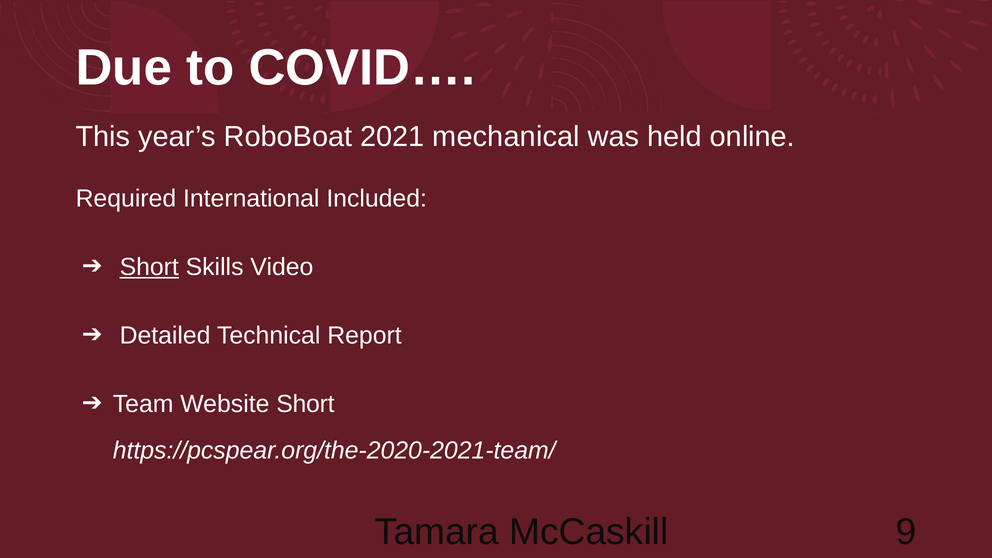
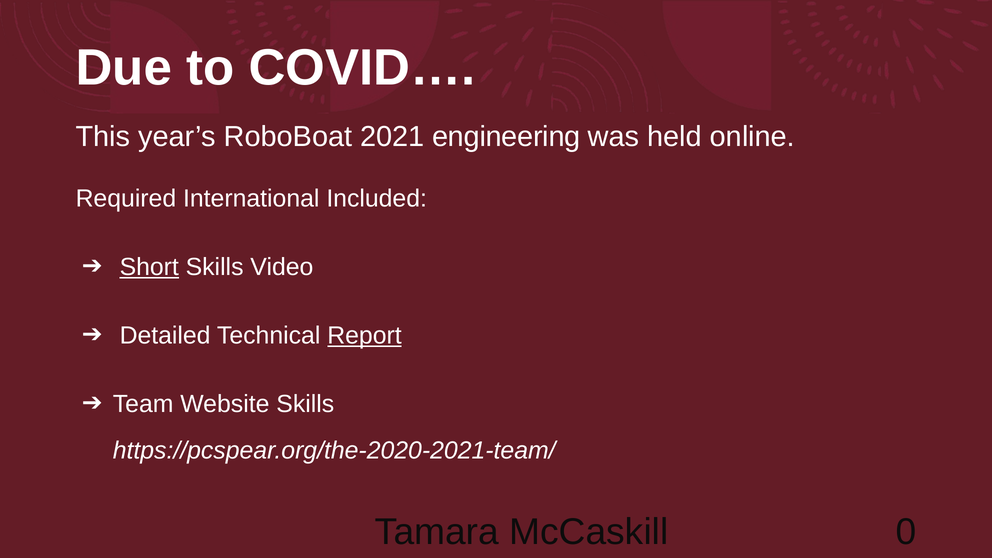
mechanical: mechanical -> engineering
Report underline: none -> present
Website Short: Short -> Skills
9: 9 -> 0
